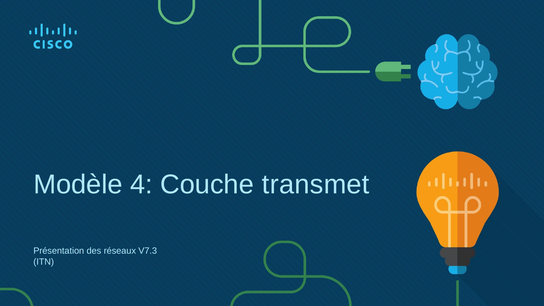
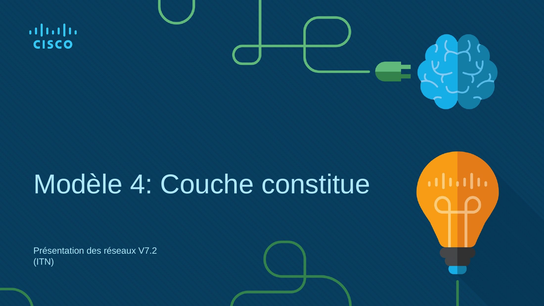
transmet: transmet -> constitue
V7.3: V7.3 -> V7.2
